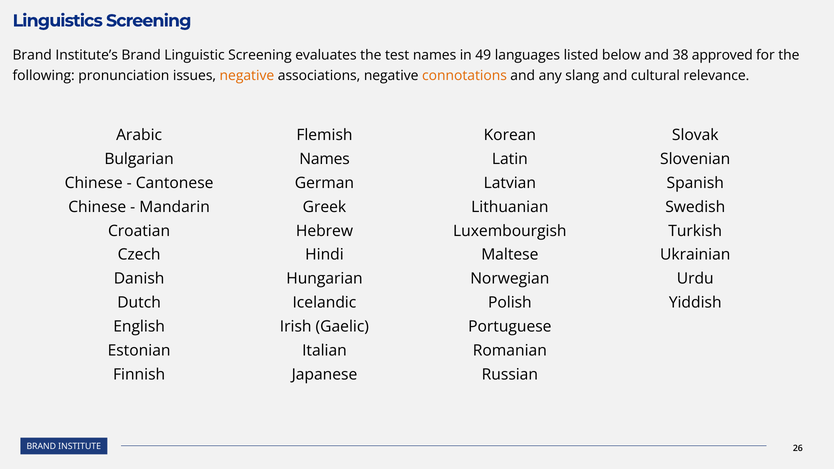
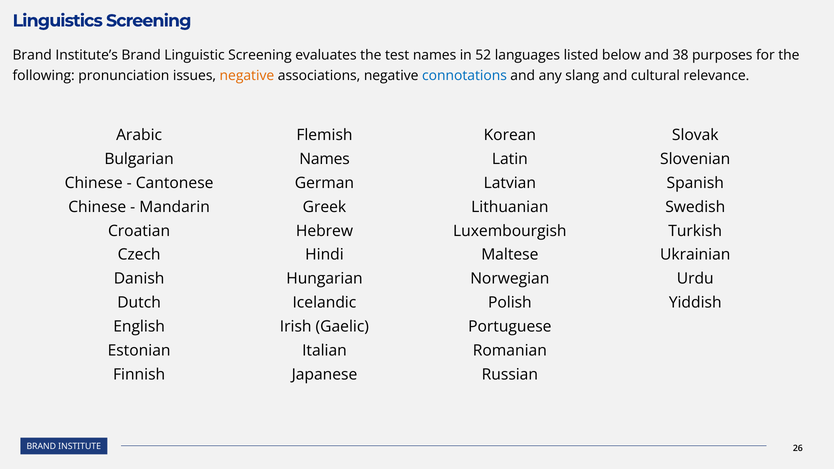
49: 49 -> 52
approved: approved -> purposes
connotations colour: orange -> blue
